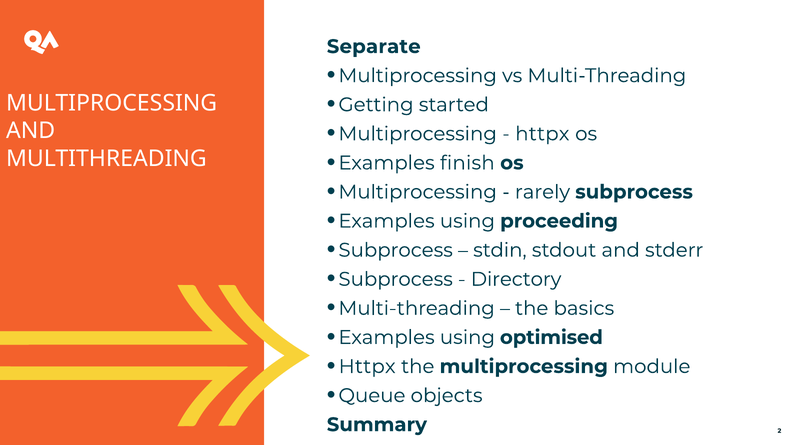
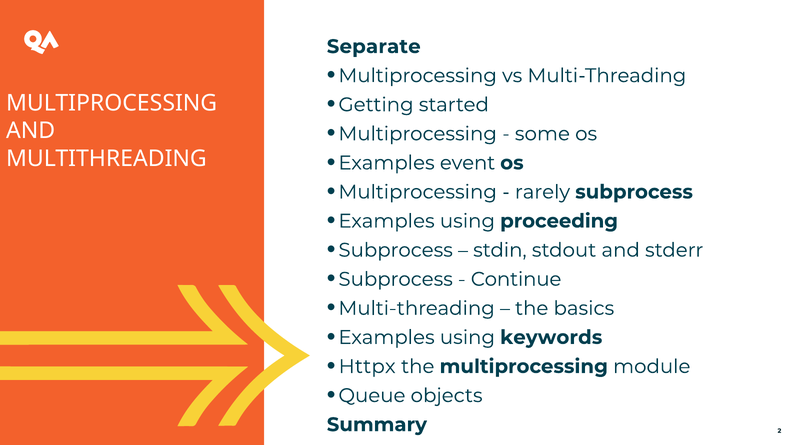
httpx at (542, 134): httpx -> some
finish: finish -> event
Directory: Directory -> Continue
optimised: optimised -> keywords
